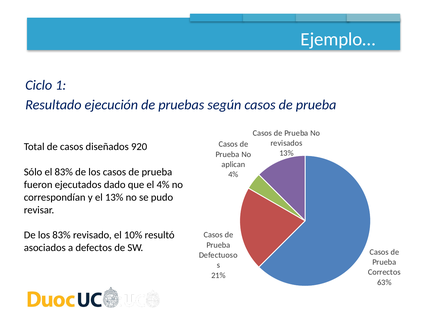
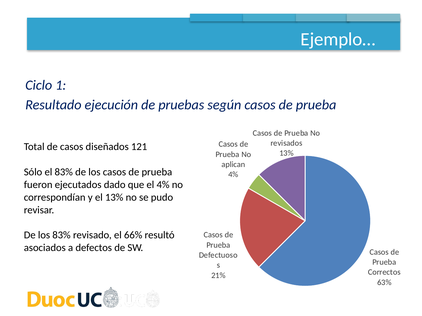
920: 920 -> 121
10%: 10% -> 66%
